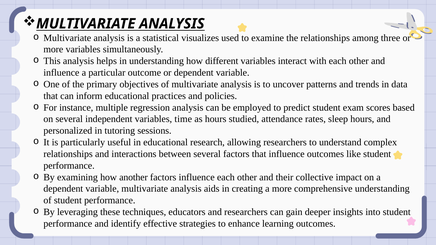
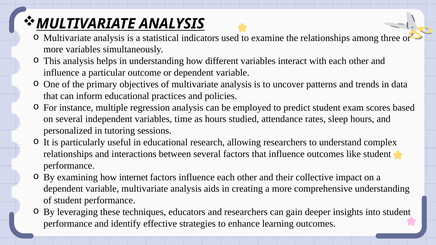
visualizes: visualizes -> indicators
another: another -> internet
